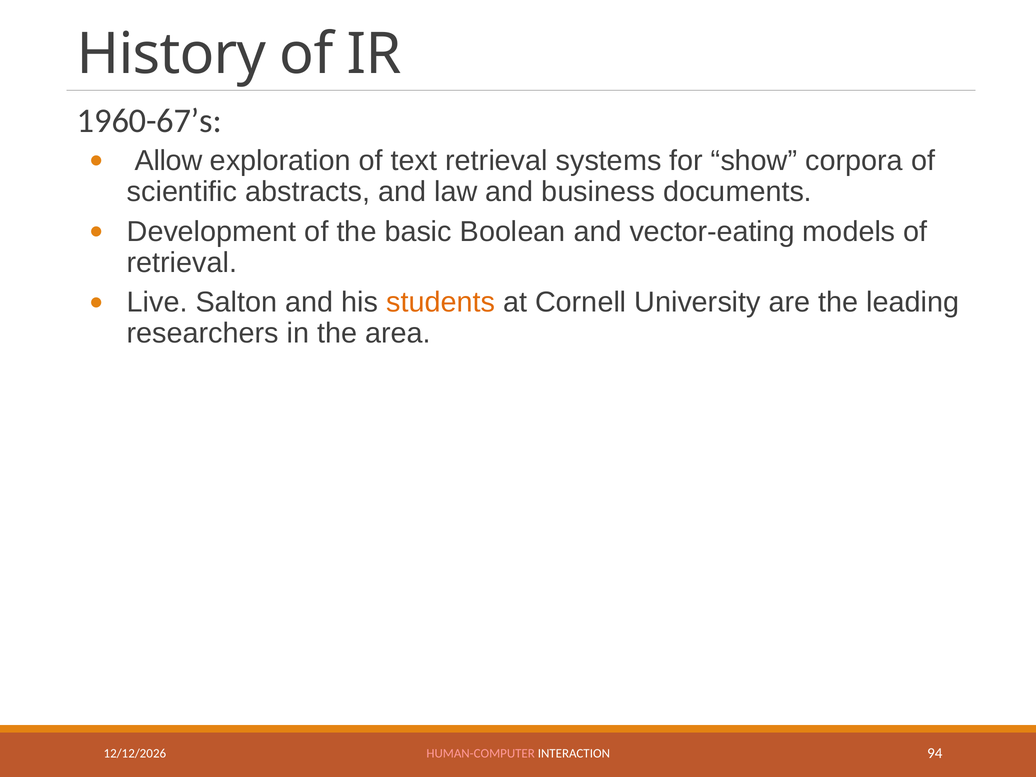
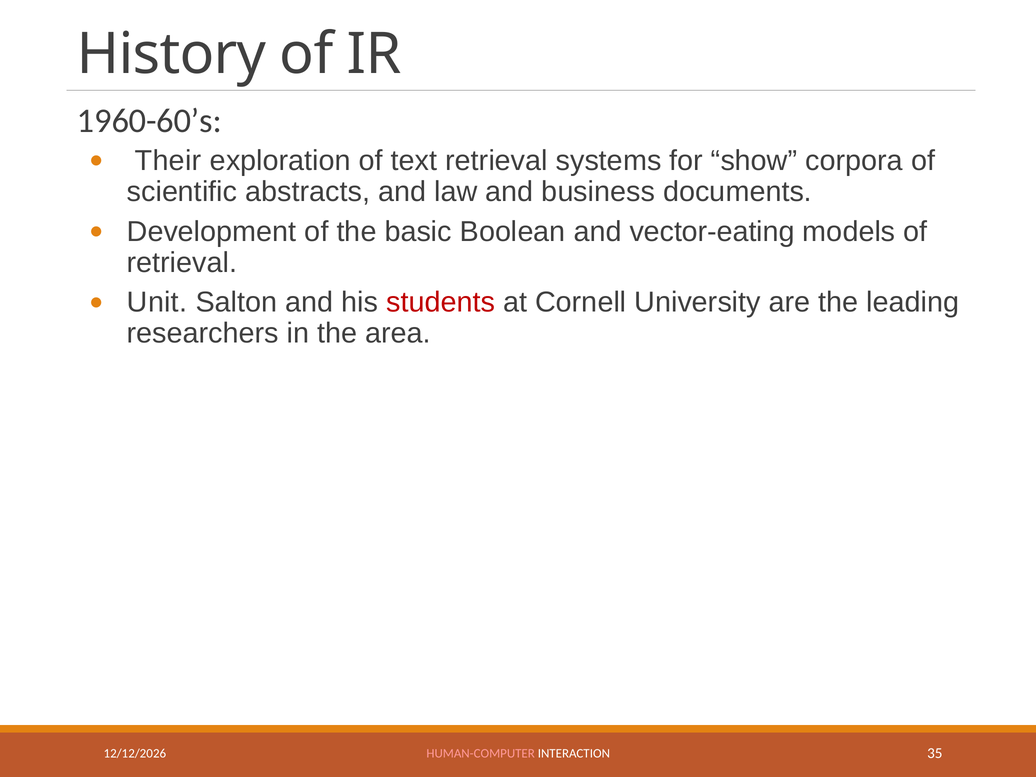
1960-67’s: 1960-67’s -> 1960-60’s
Allow: Allow -> Their
Live: Live -> Unit
students colour: orange -> red
94: 94 -> 35
